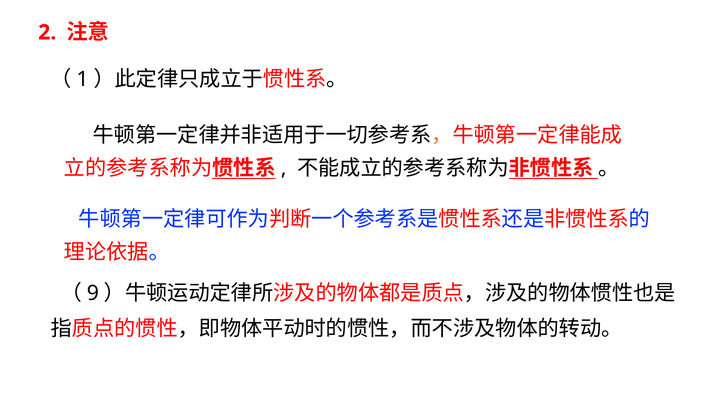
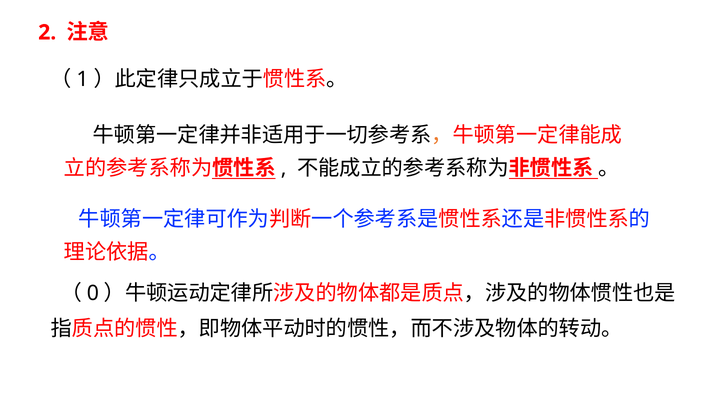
9: 9 -> 0
